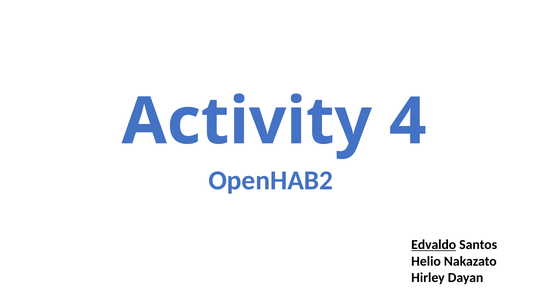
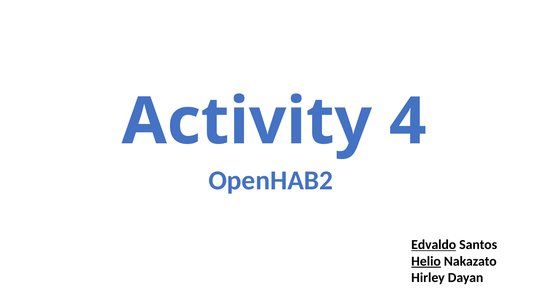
Helio underline: none -> present
